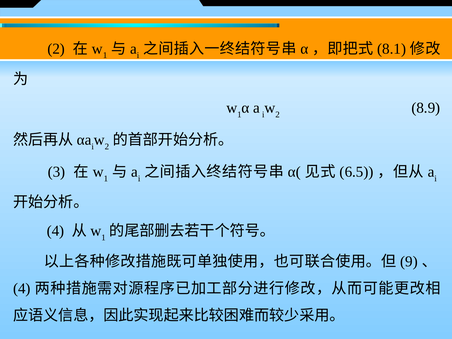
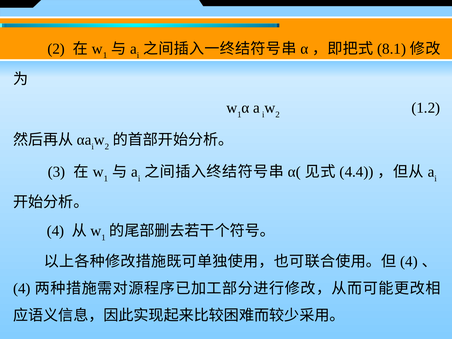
8.9: 8.9 -> 1.2
6.5: 6.5 -> 4.4
9 at (409, 261): 9 -> 4
